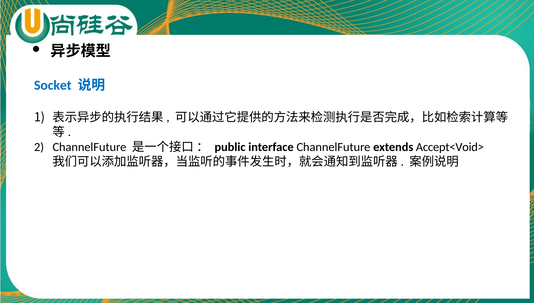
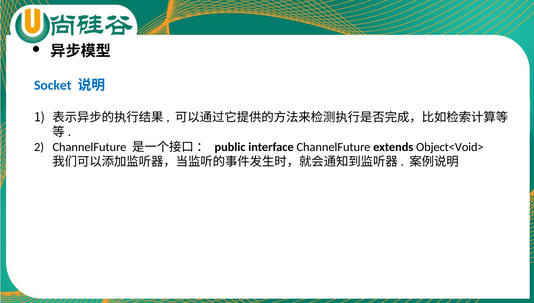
Accept<Void>: Accept<Void> -> Object<Void>
